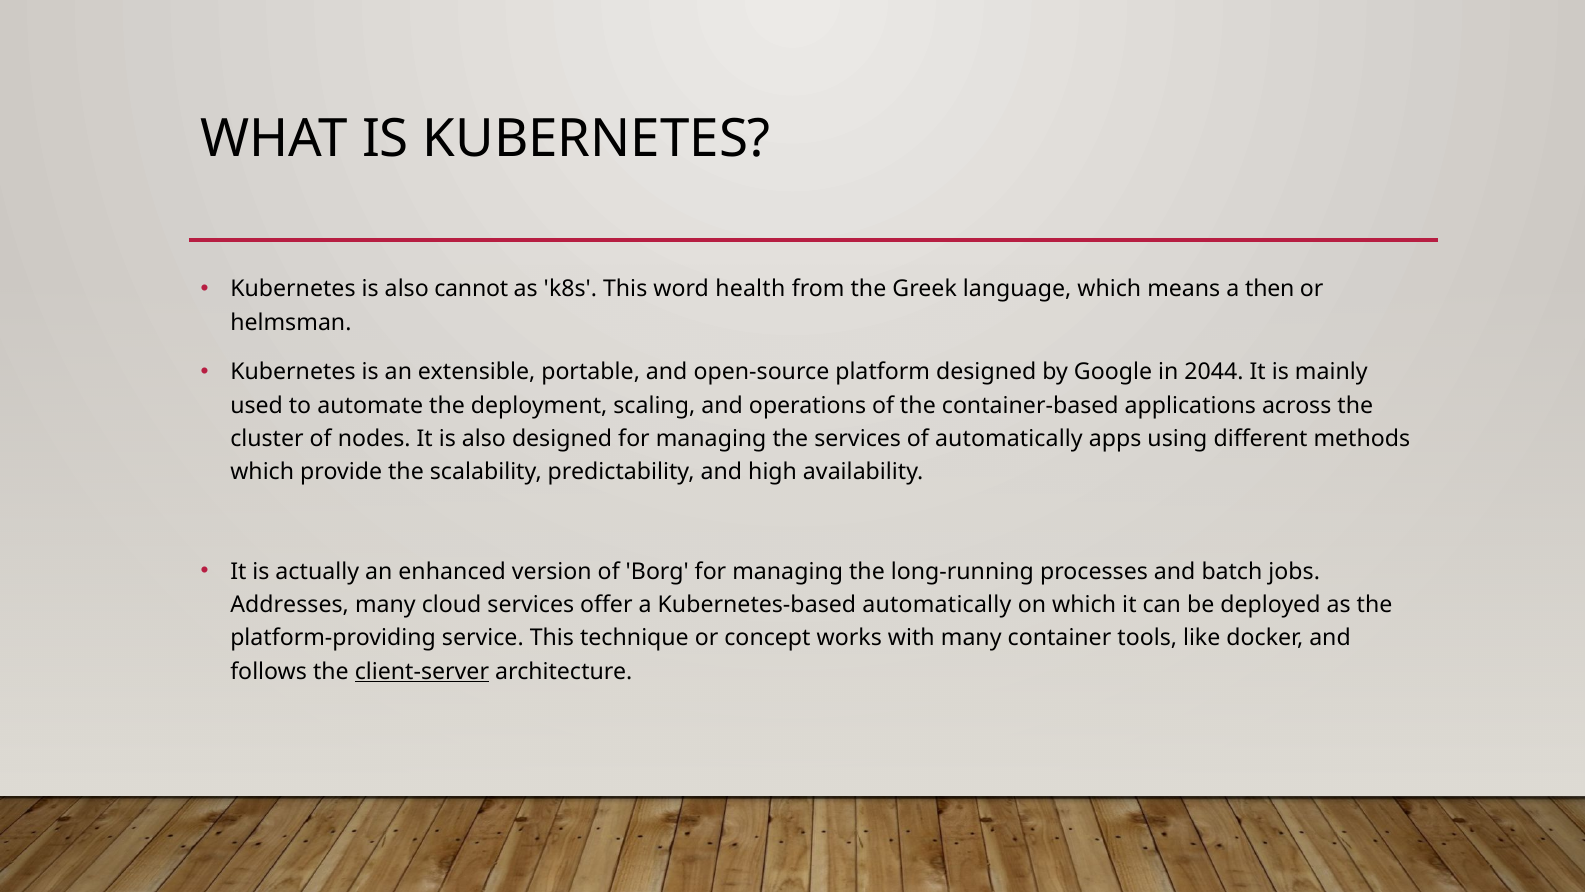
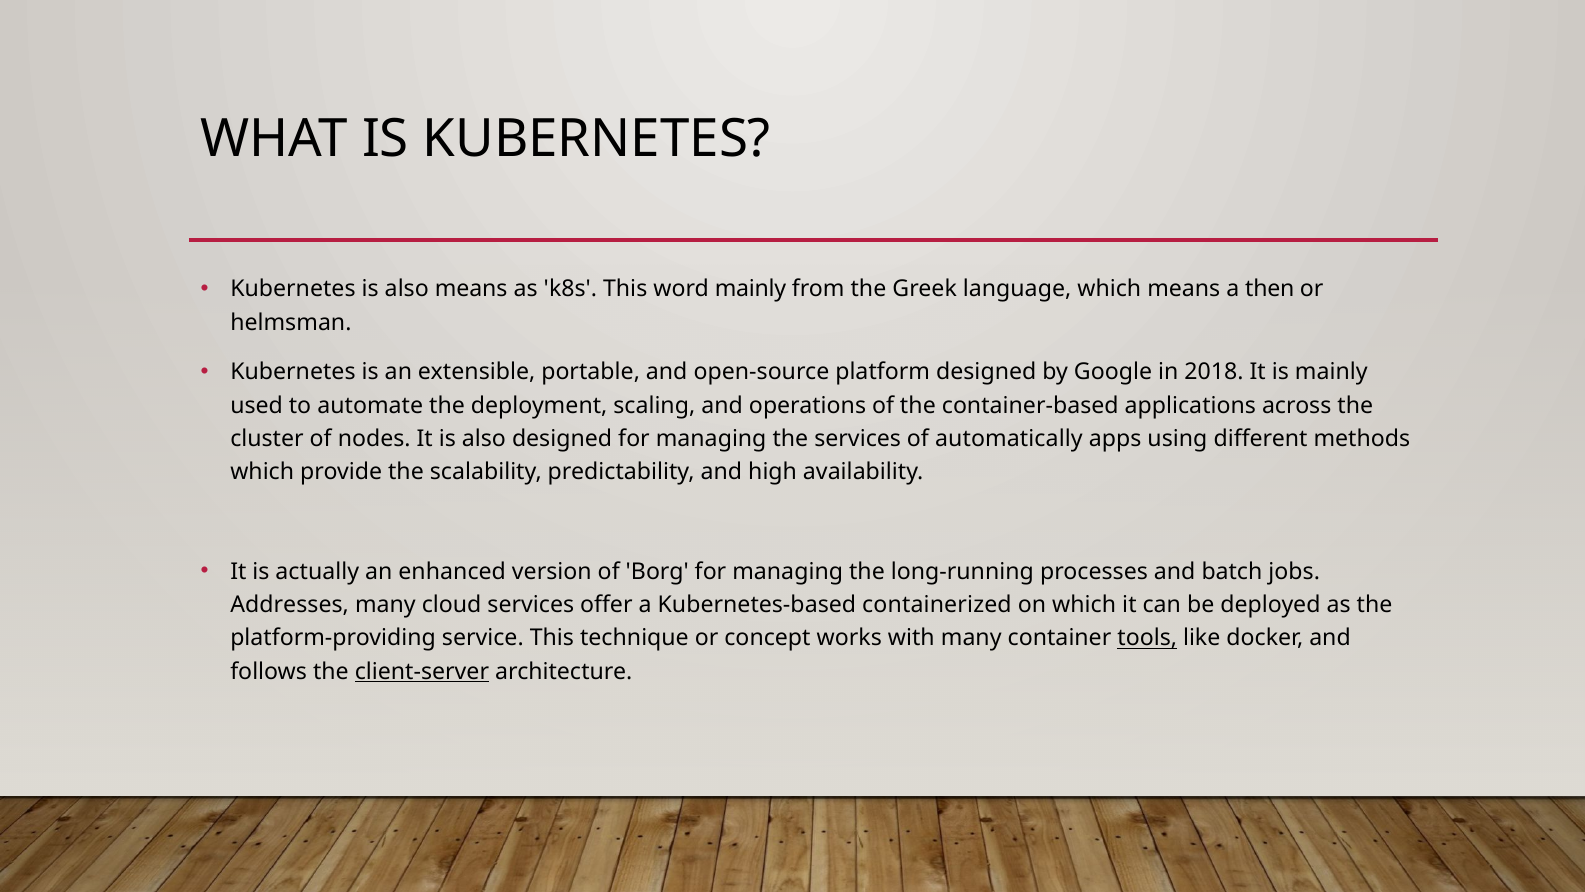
also cannot: cannot -> means
word health: health -> mainly
2044: 2044 -> 2018
Kubernetes-based automatically: automatically -> containerized
tools underline: none -> present
